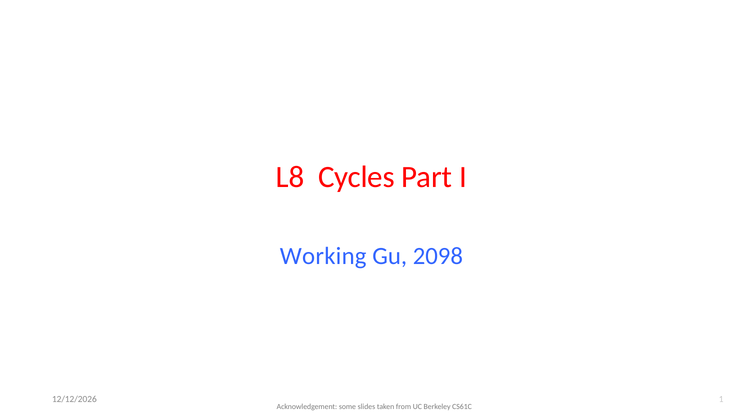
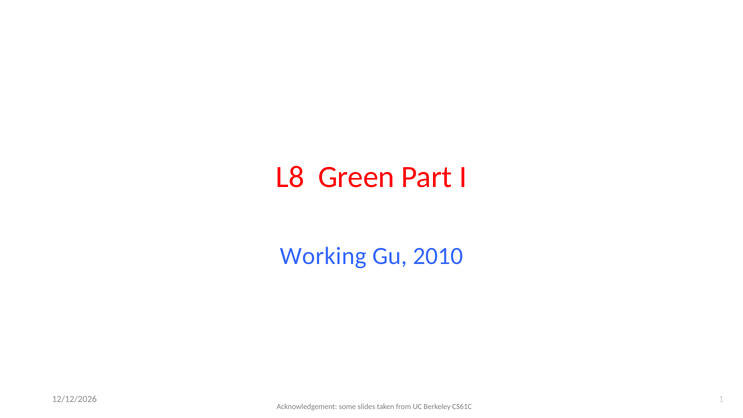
Cycles: Cycles -> Green
2098: 2098 -> 2010
